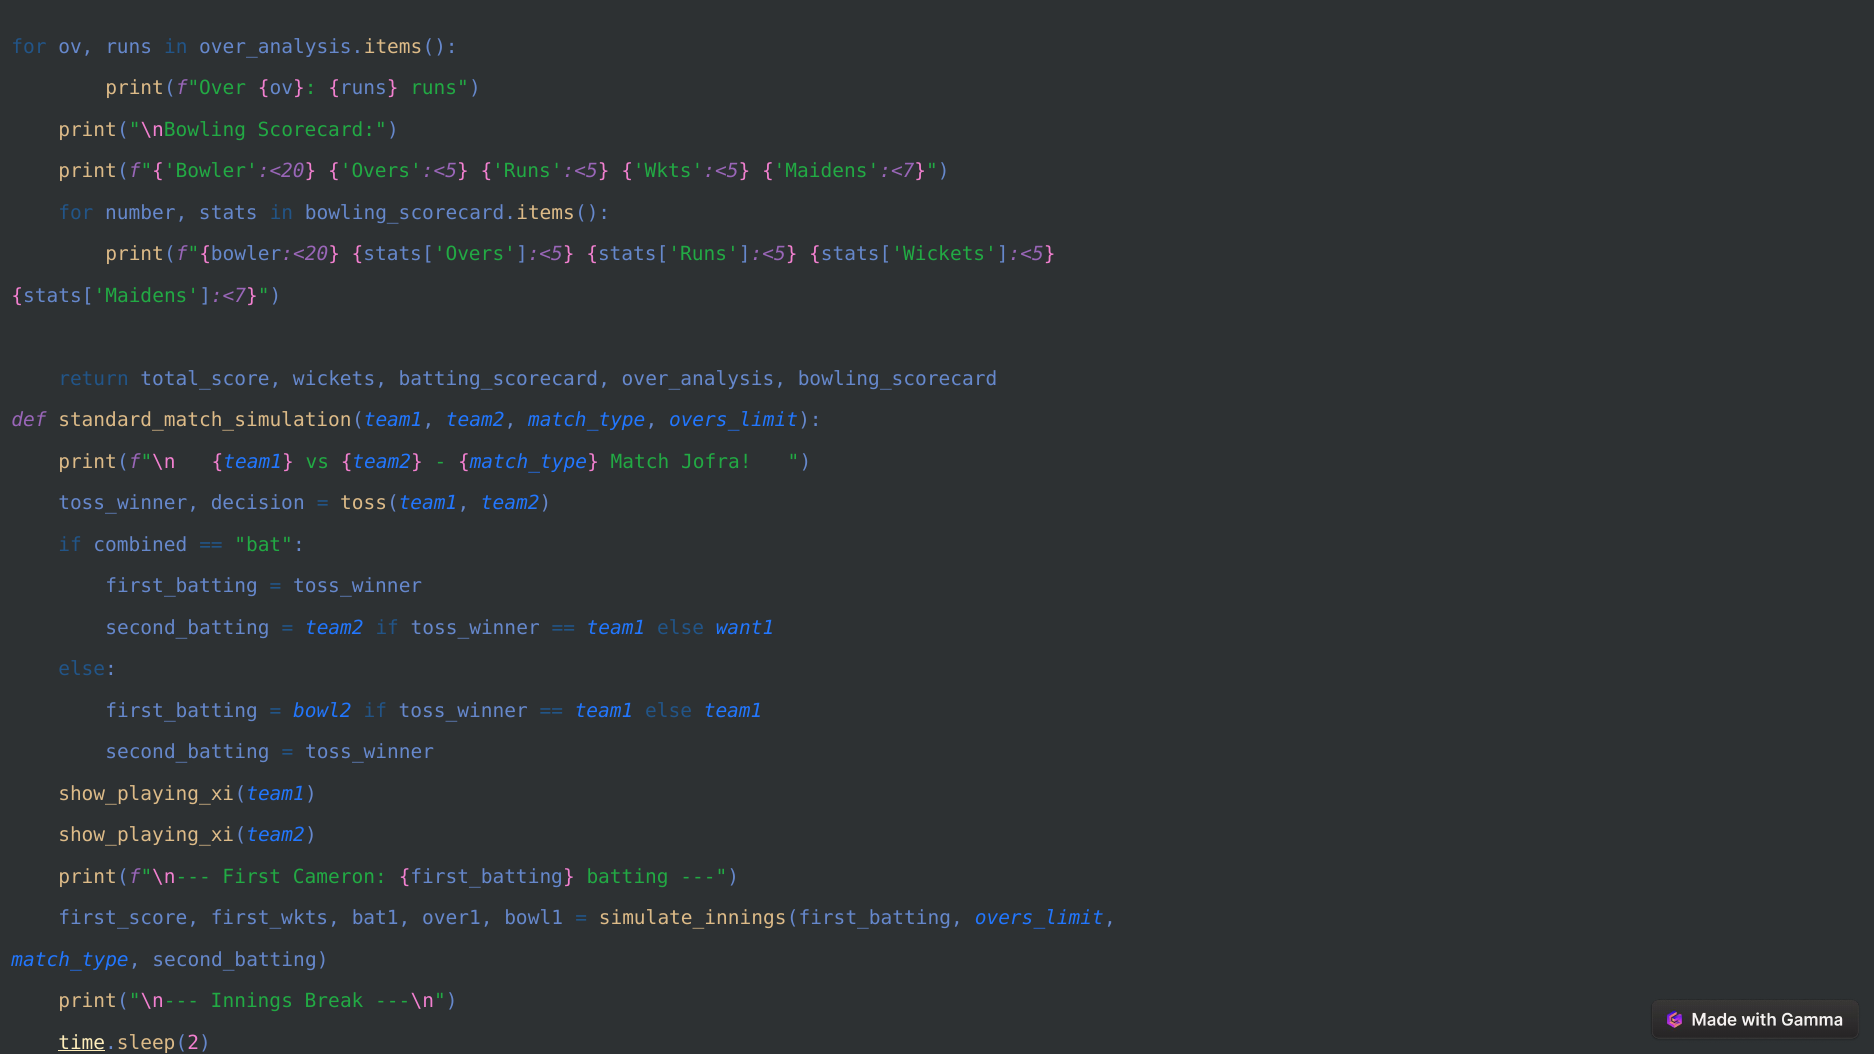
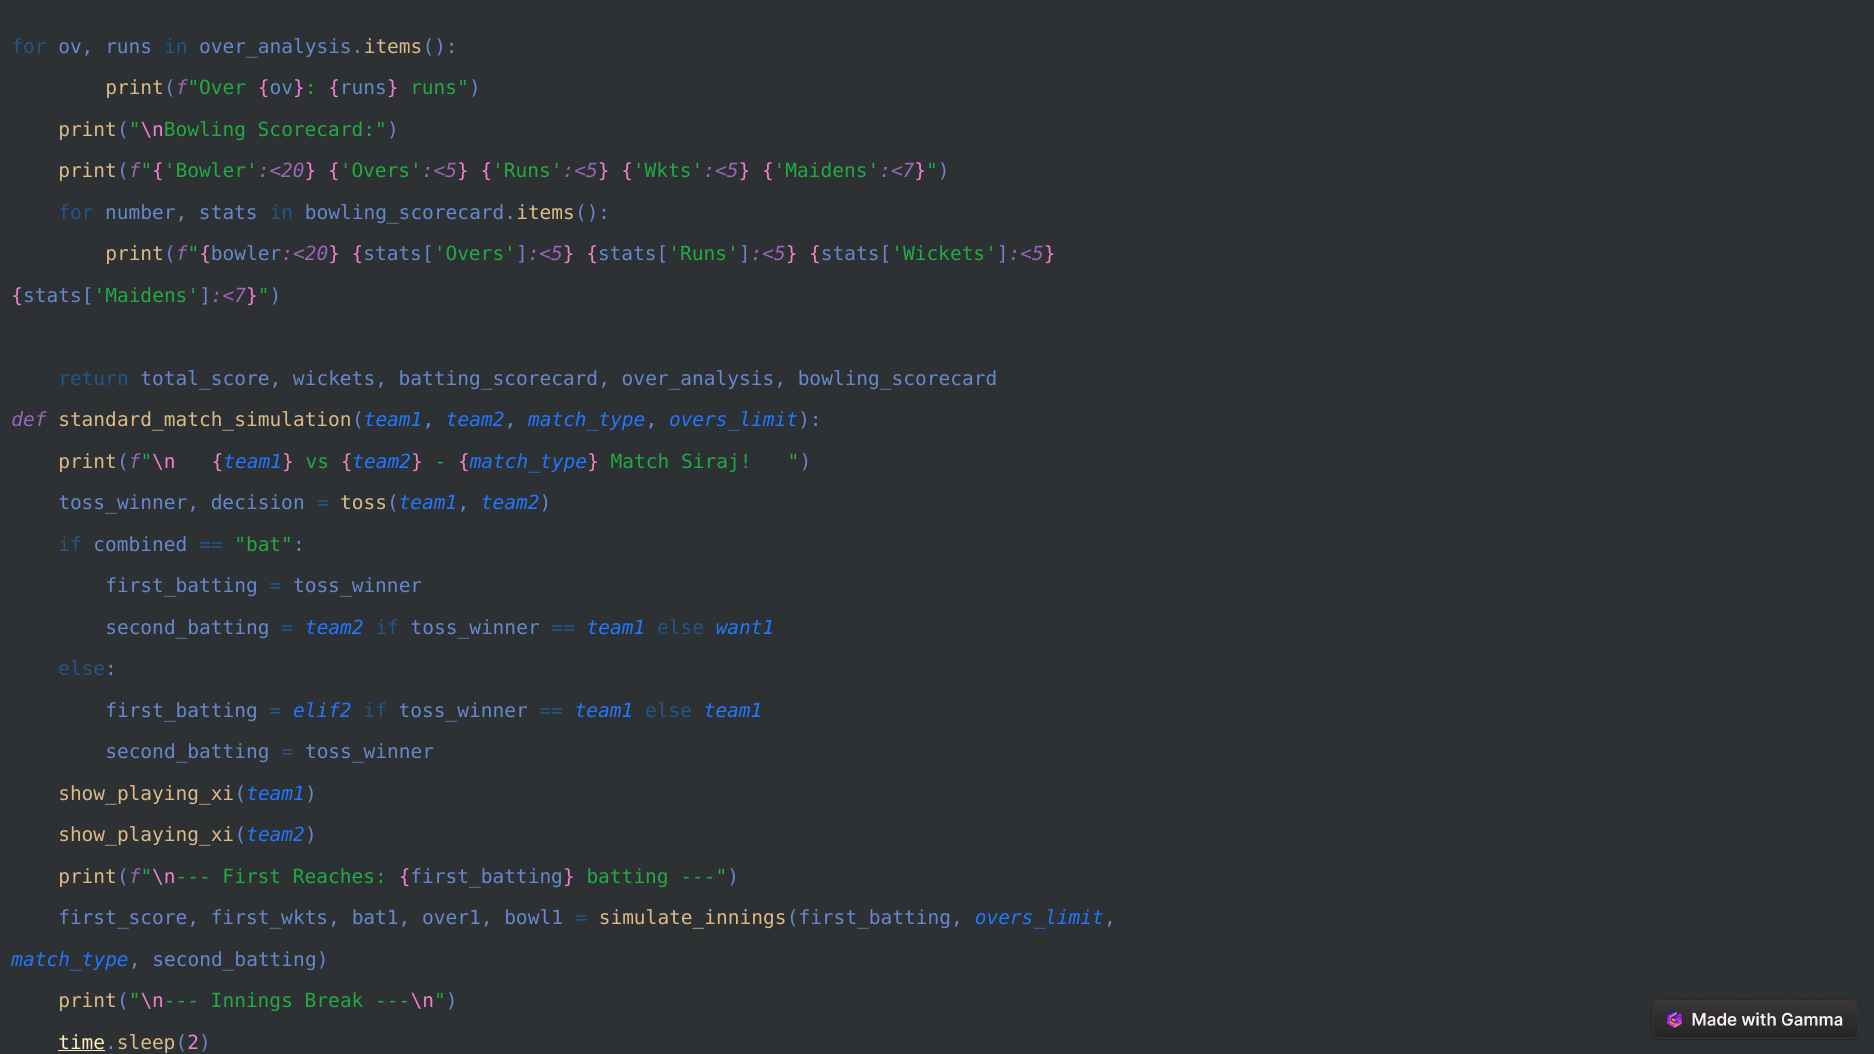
Jofra: Jofra -> Siraj
bowl2: bowl2 -> elif2
Cameron: Cameron -> Reaches
